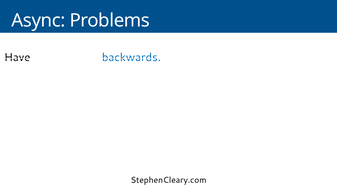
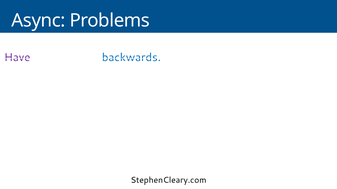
Have colour: black -> purple
